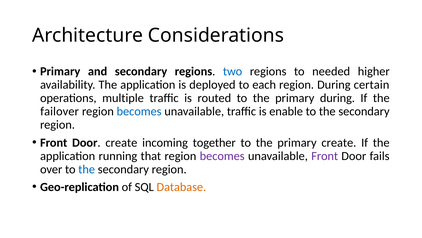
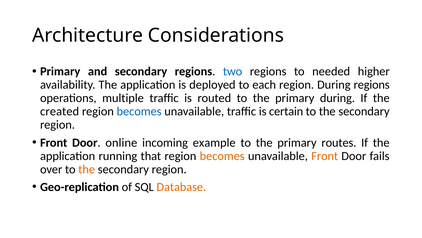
During certain: certain -> regions
failover: failover -> created
enable: enable -> certain
Door create: create -> online
together: together -> example
primary create: create -> routes
becomes at (222, 156) colour: purple -> orange
Front at (325, 156) colour: purple -> orange
the at (87, 169) colour: blue -> orange
